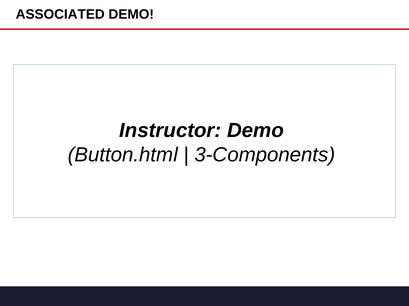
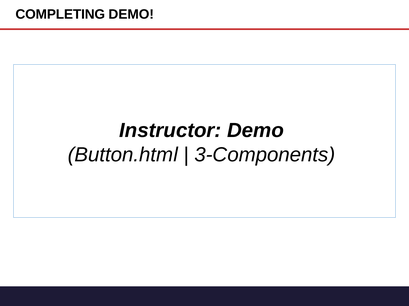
ASSOCIATED: ASSOCIATED -> COMPLETING
